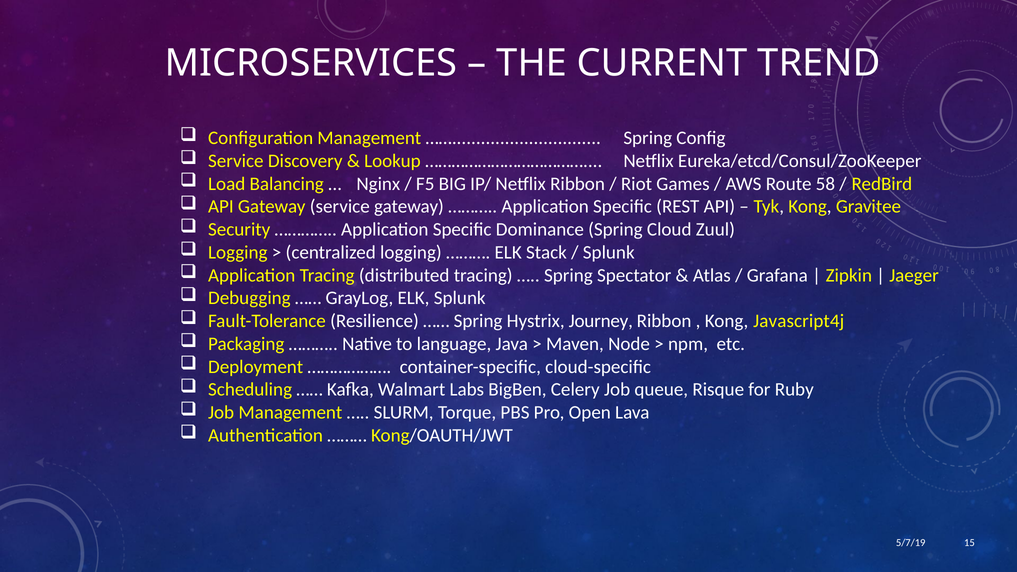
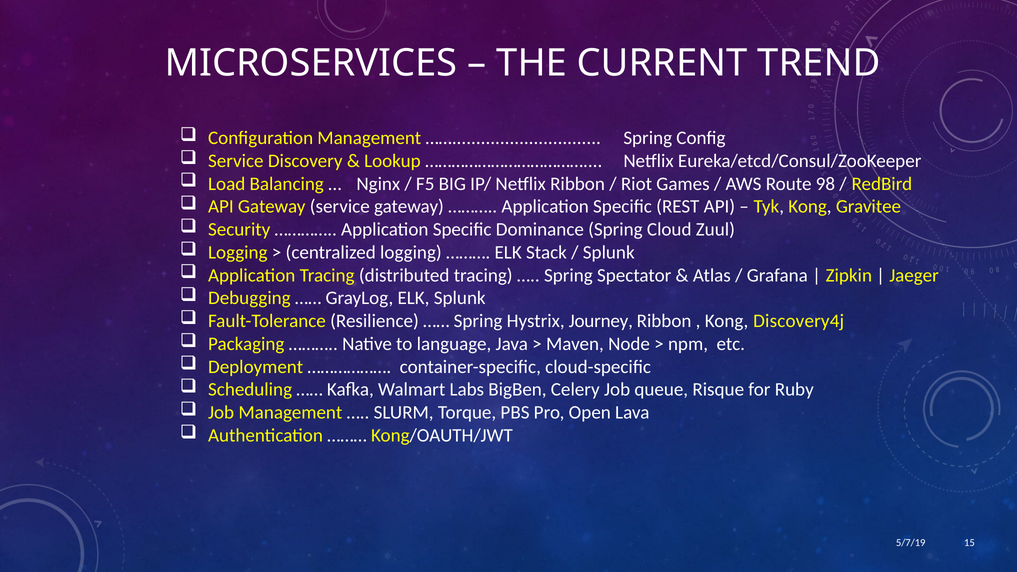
58: 58 -> 98
Javascript4j: Javascript4j -> Discovery4j
